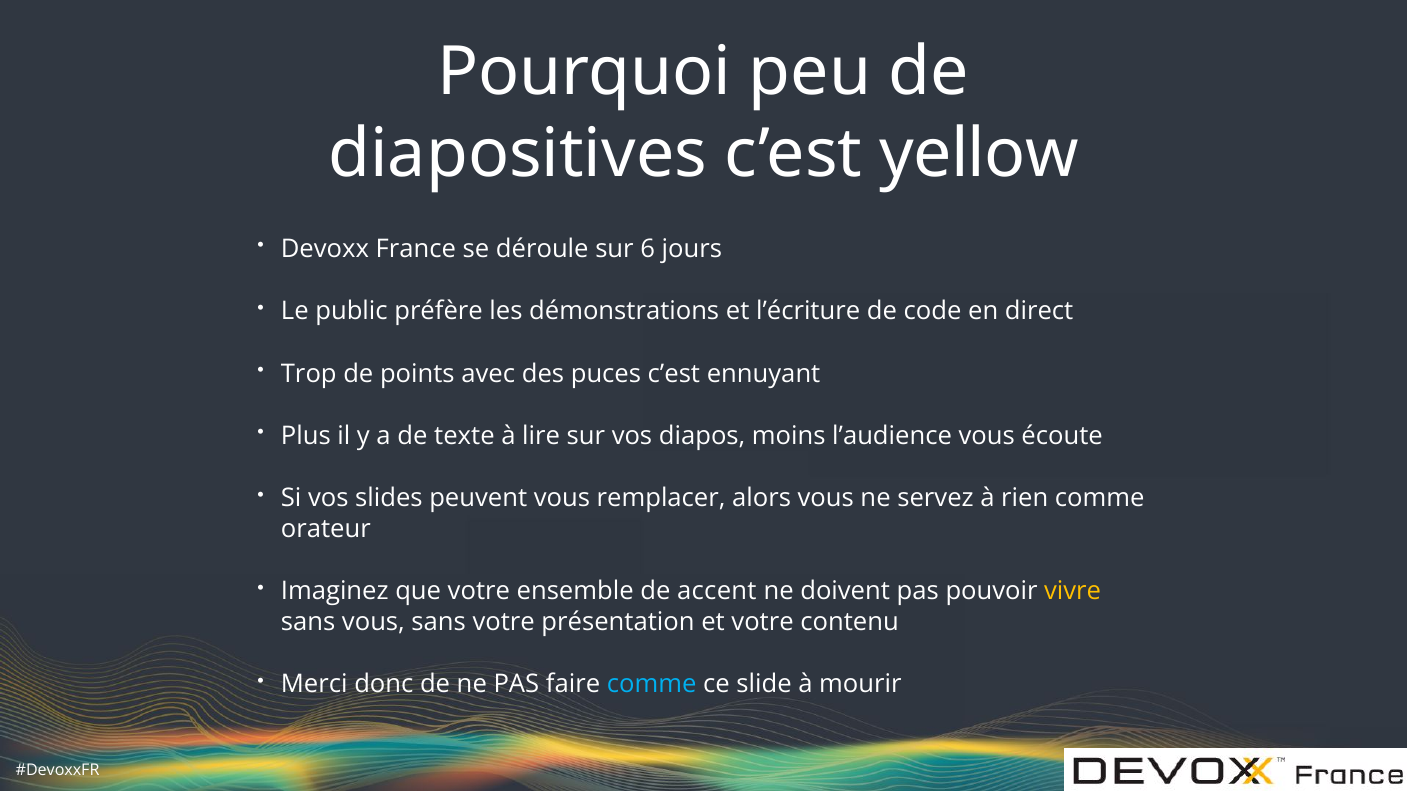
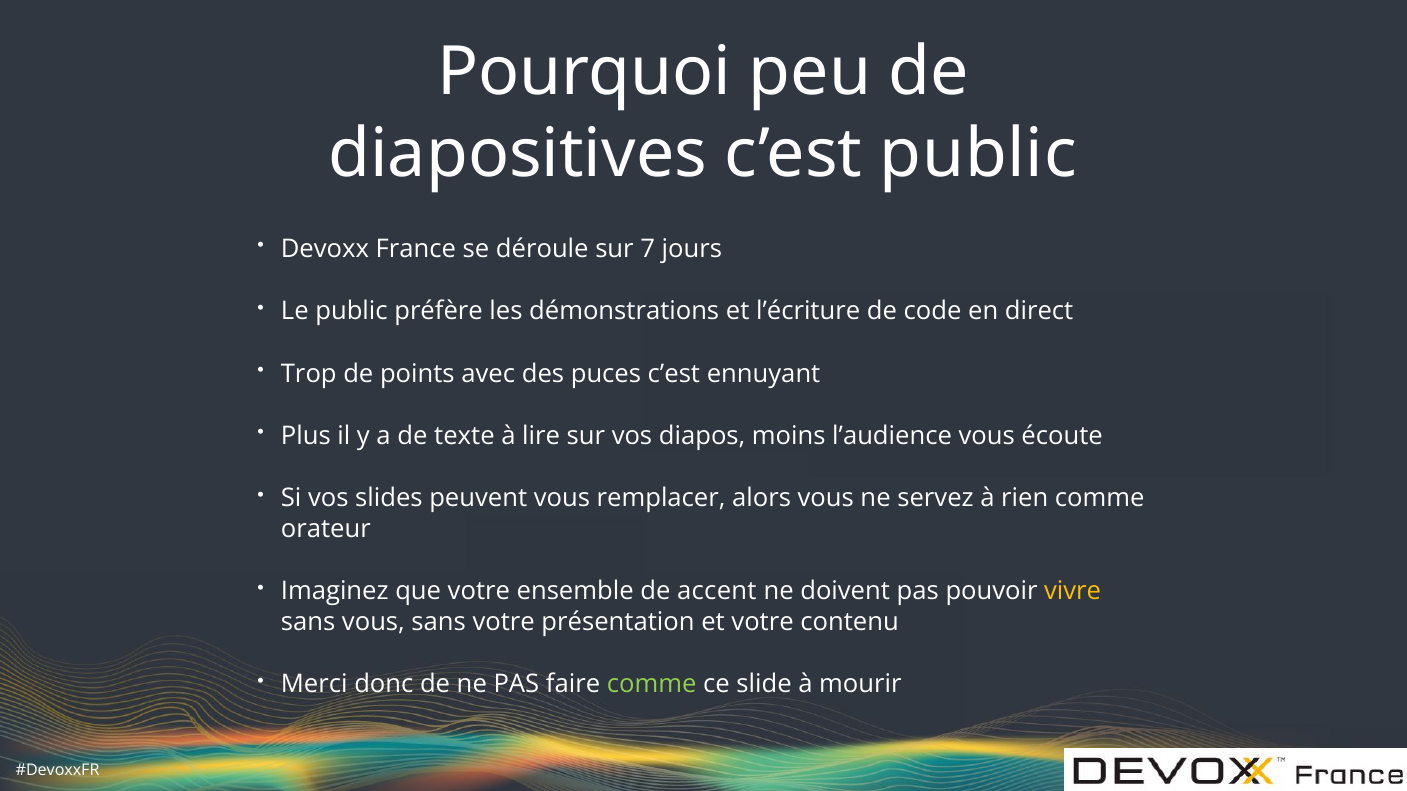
c’est yellow: yellow -> public
6: 6 -> 7
comme at (652, 685) colour: light blue -> light green
